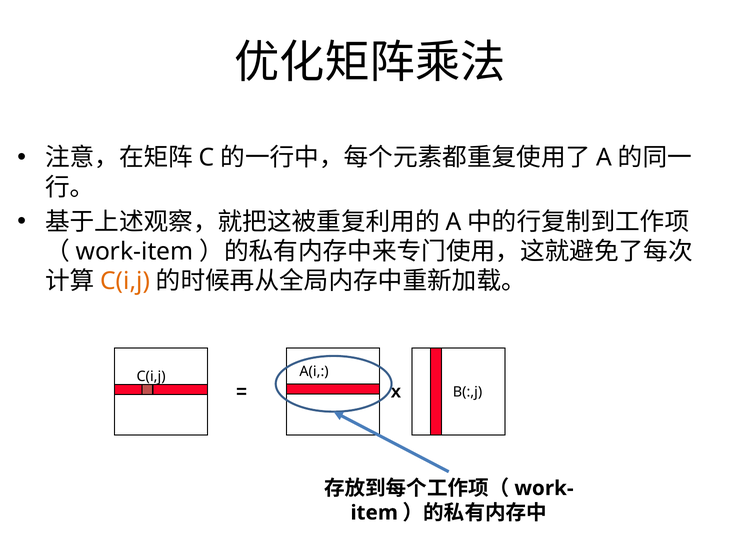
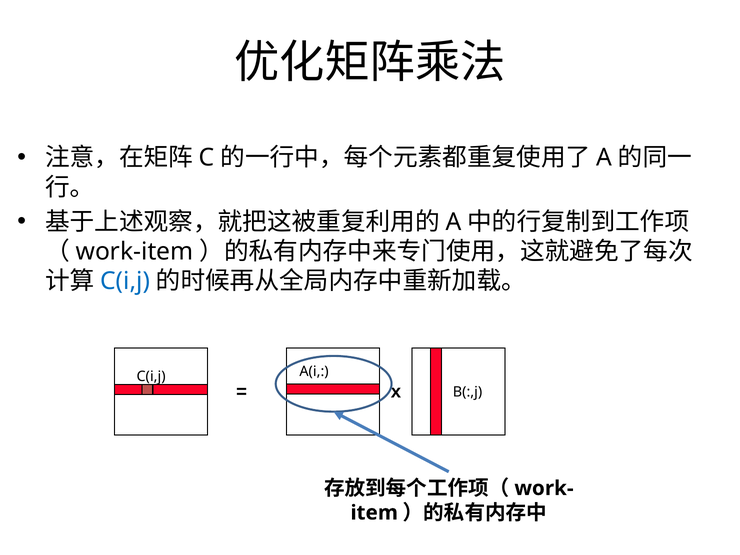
C(i,j at (125, 281) colour: orange -> blue
